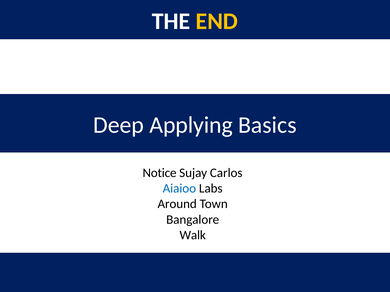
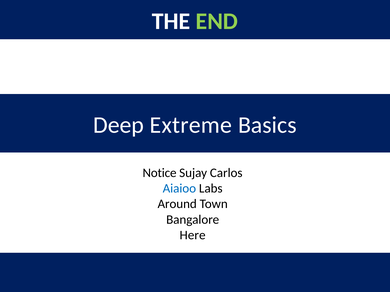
END colour: yellow -> light green
Applying: Applying -> Extreme
Walk: Walk -> Here
